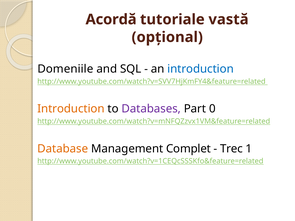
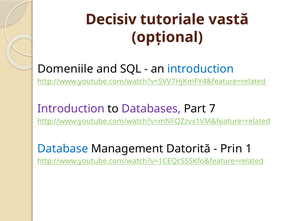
Acordă: Acordă -> Decisiv
Introduction at (71, 109) colour: orange -> purple
0: 0 -> 7
Database colour: orange -> blue
Complet: Complet -> Datorită
Trec: Trec -> Prin
